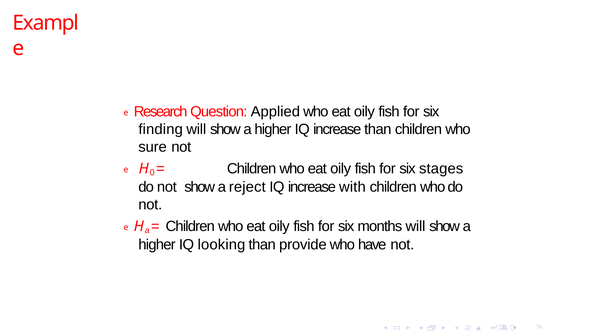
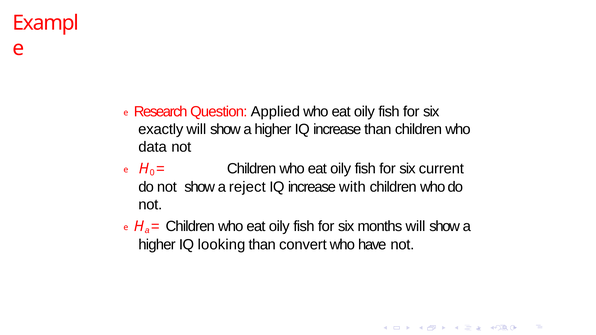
finding: finding -> exactly
sure: sure -> data
stages: stages -> current
provide: provide -> convert
